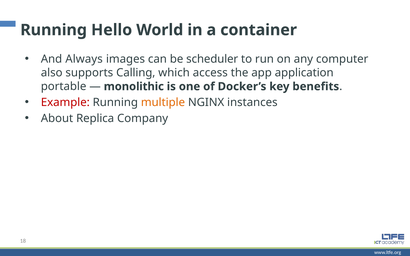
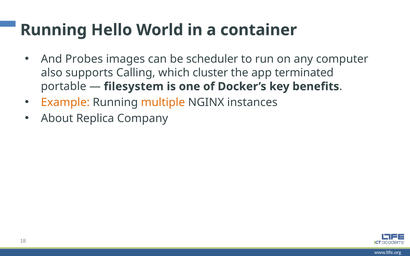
Always: Always -> Probes
access: access -> cluster
application: application -> terminated
monolithic: monolithic -> filesystem
Example colour: red -> orange
